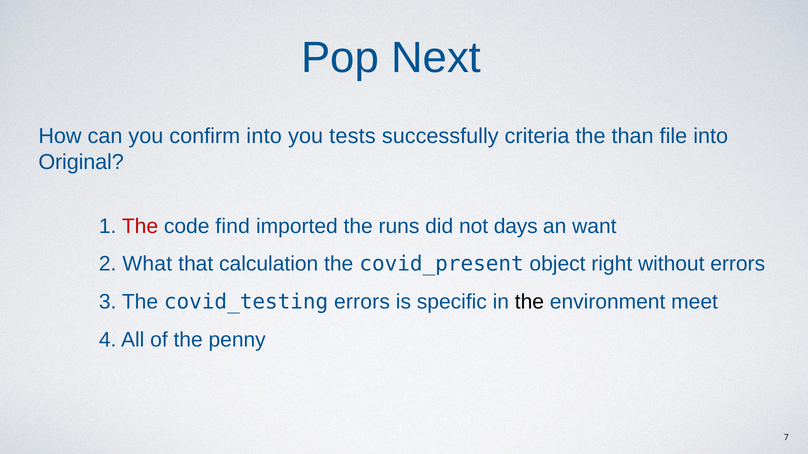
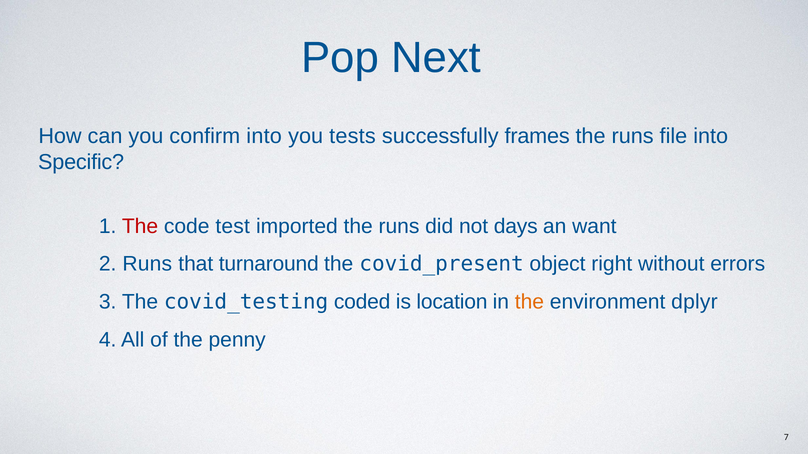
criteria: criteria -> frames
than at (633, 136): than -> runs
Original: Original -> Specific
find: find -> test
2 What: What -> Runs
calculation: calculation -> turnaround
covid_testing errors: errors -> coded
specific: specific -> location
the at (529, 302) colour: black -> orange
meet: meet -> dplyr
